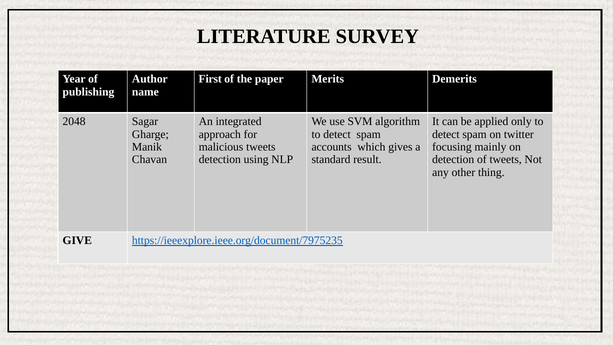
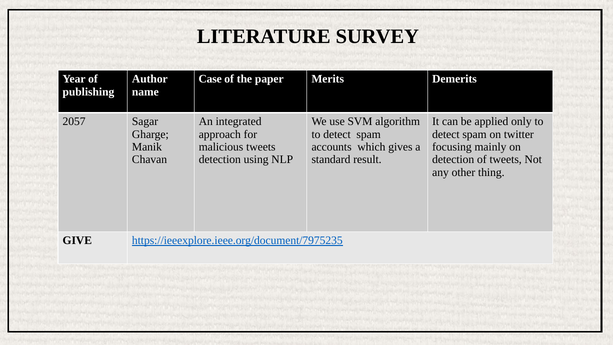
First: First -> Case
2048: 2048 -> 2057
